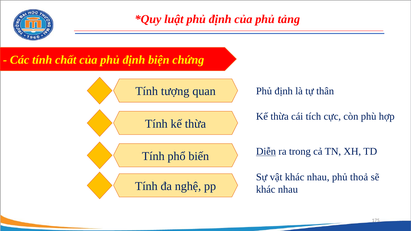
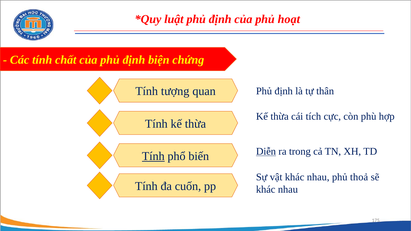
tảng: tảng -> hoạt
Tính at (153, 156) underline: none -> present
nghệ: nghệ -> cuốn
